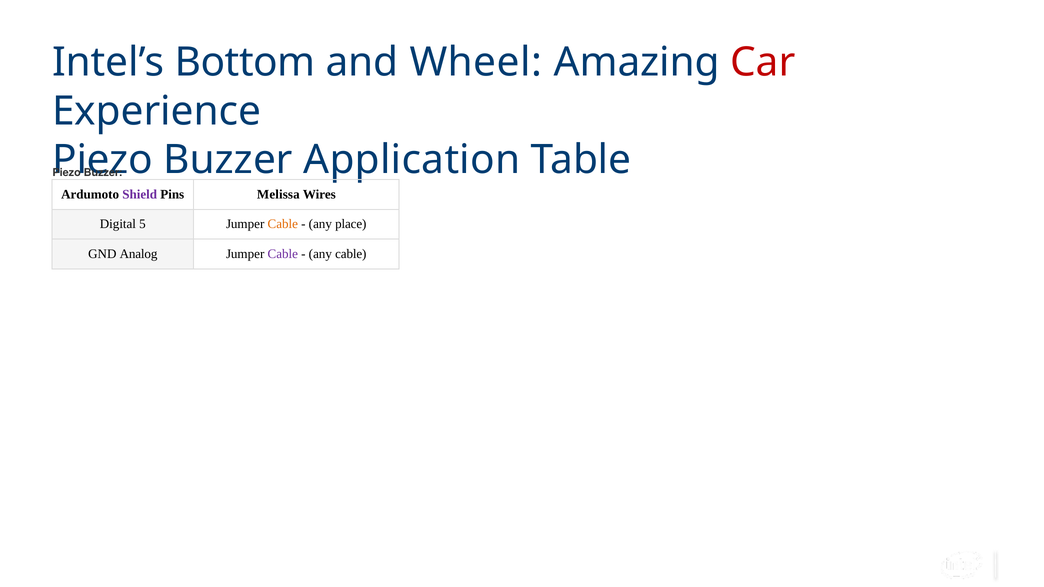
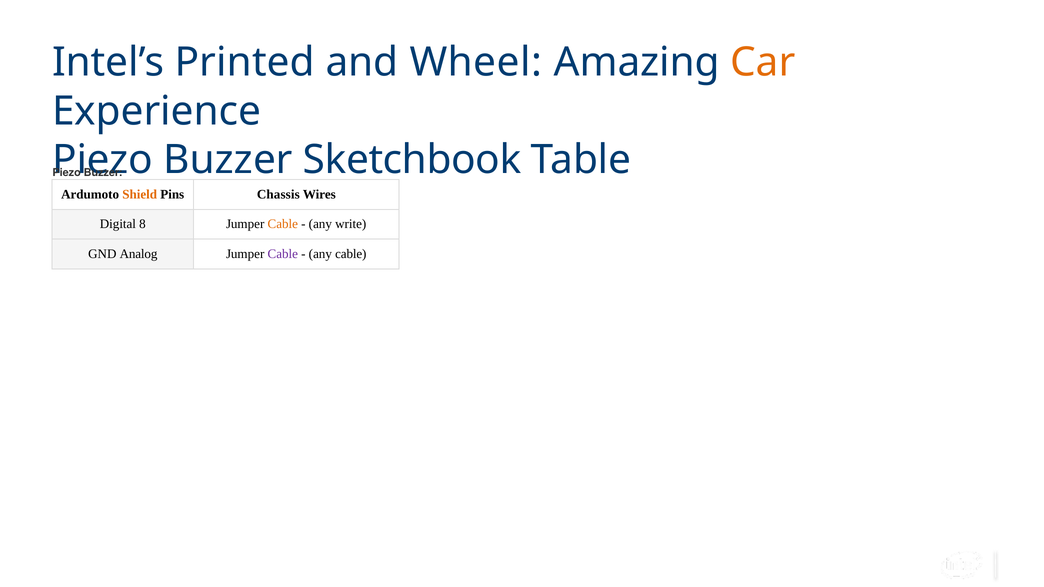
Bottom: Bottom -> Printed
Car colour: red -> orange
Application: Application -> Sketchbook
Shield colour: purple -> orange
Melissa: Melissa -> Chassis
5: 5 -> 8
place: place -> write
